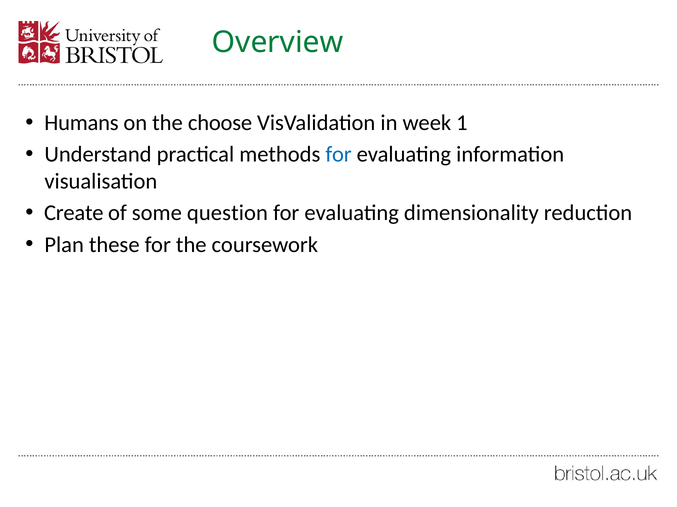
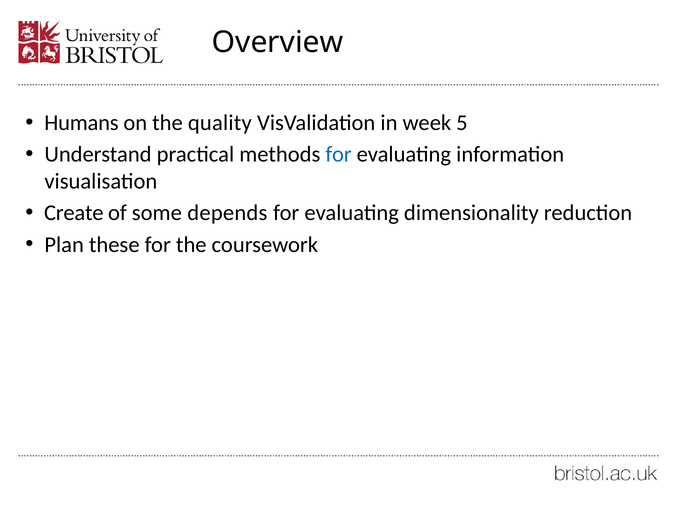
Overview colour: green -> black
choose: choose -> quality
1: 1 -> 5
question: question -> depends
